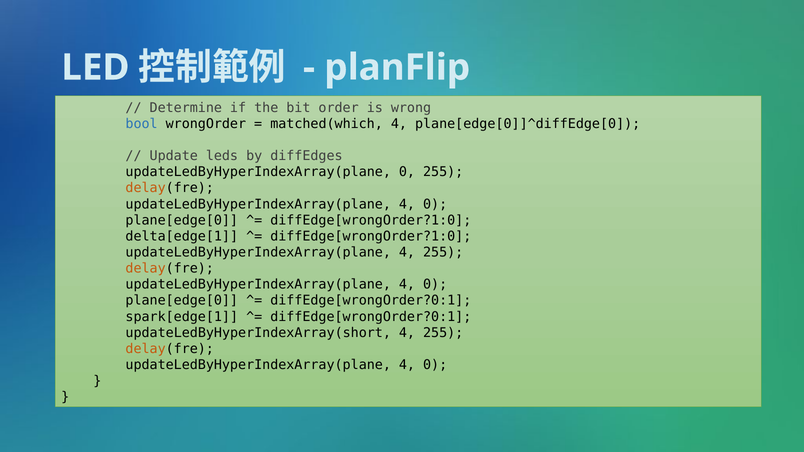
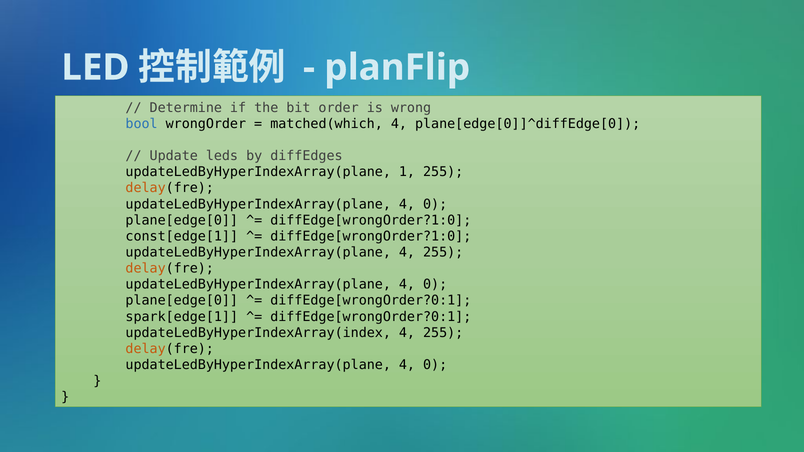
updateLedByHyperIndexArray(plane 0: 0 -> 1
delta[edge[1: delta[edge[1 -> const[edge[1
updateLedByHyperIndexArray(short: updateLedByHyperIndexArray(short -> updateLedByHyperIndexArray(index
